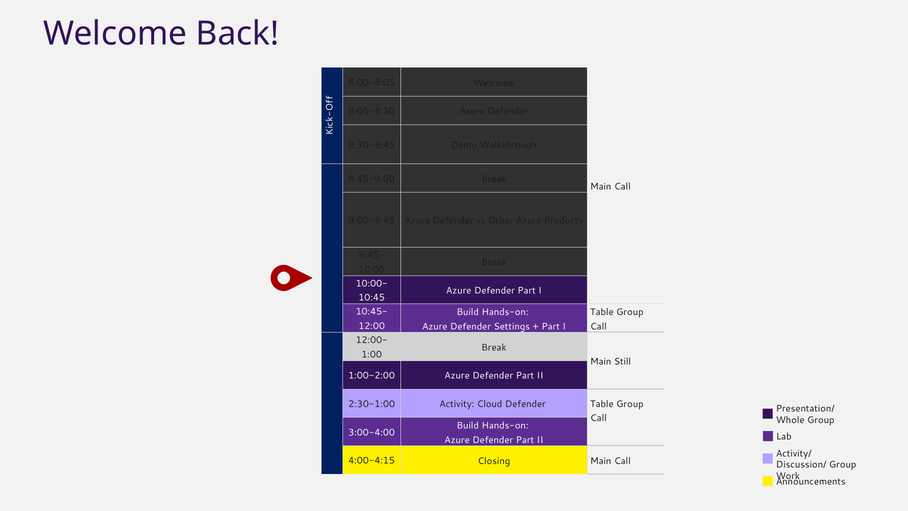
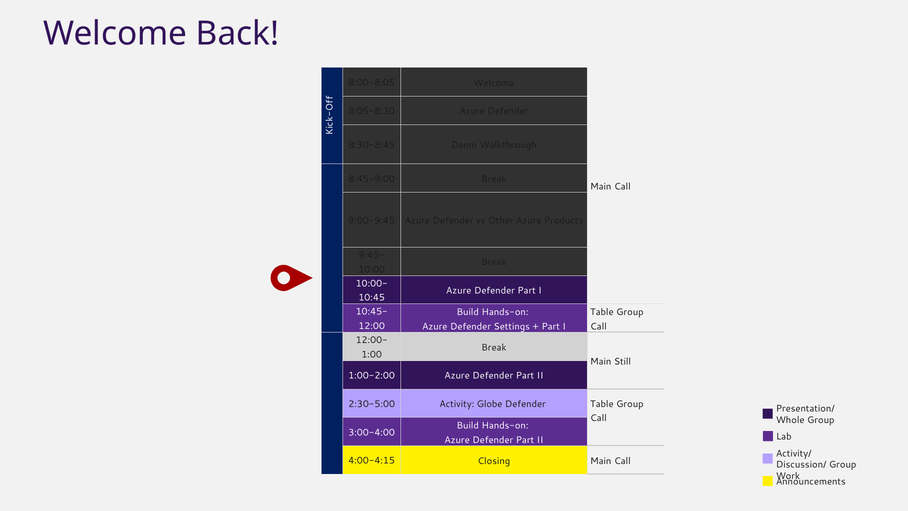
2:30-1:00: 2:30-1:00 -> 2:30-5:00
Cloud: Cloud -> Globe
